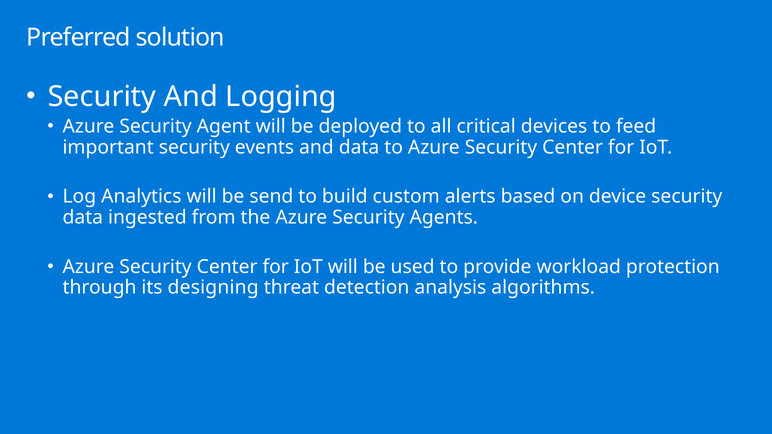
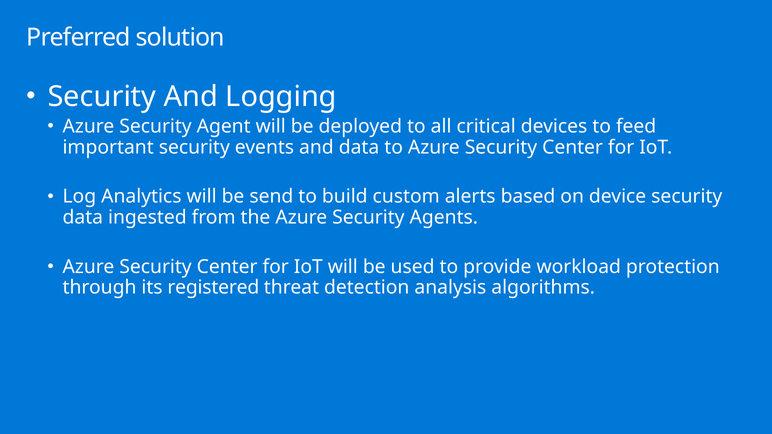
designing: designing -> registered
